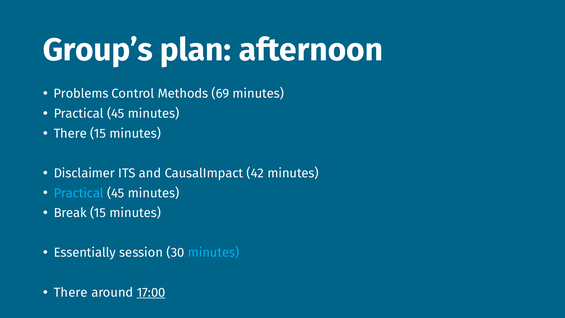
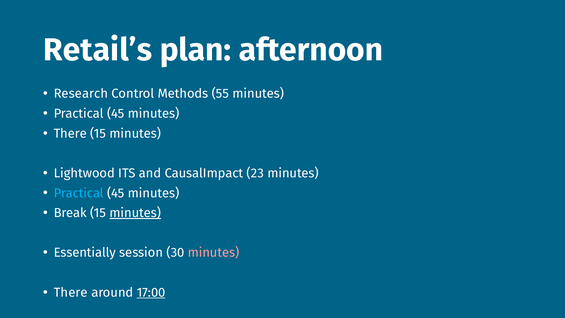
Group’s: Group’s -> Retail’s
Problems: Problems -> Research
69: 69 -> 55
Disclaimer: Disclaimer -> Lightwood
42: 42 -> 23
minutes at (135, 213) underline: none -> present
minutes at (214, 253) colour: light blue -> pink
